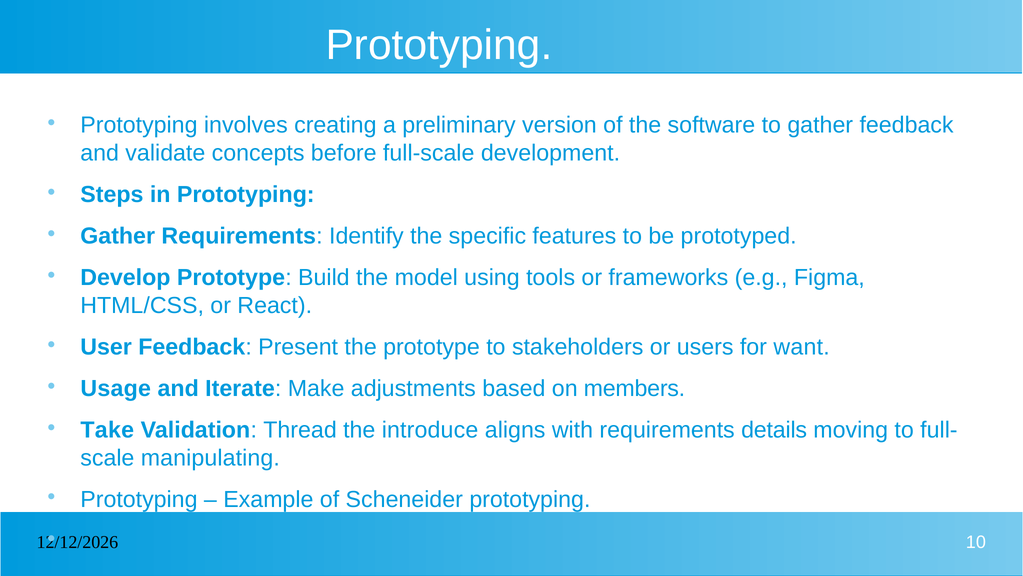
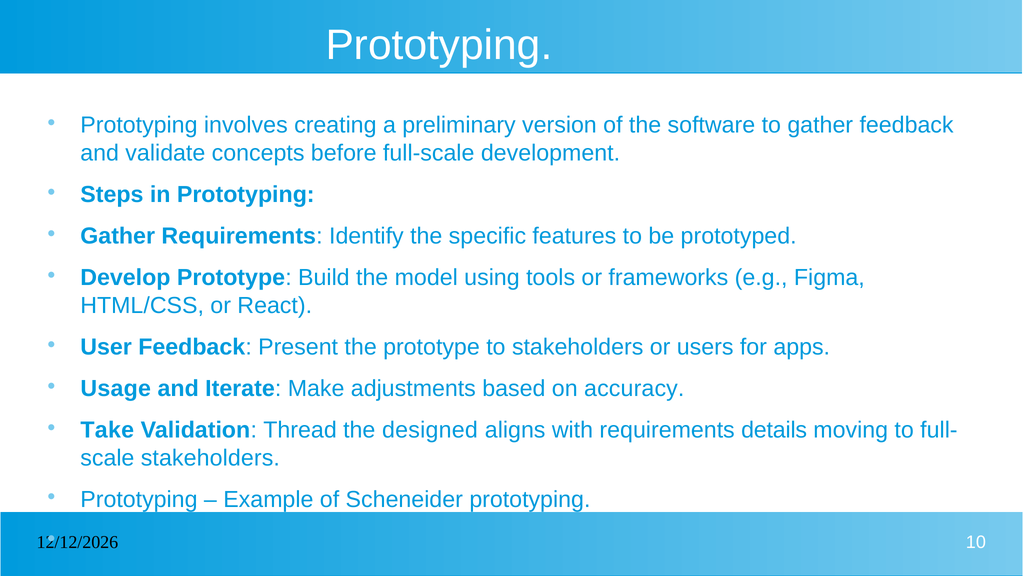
want: want -> apps
members: members -> accuracy
introduce: introduce -> designed
manipulating at (210, 458): manipulating -> stakeholders
